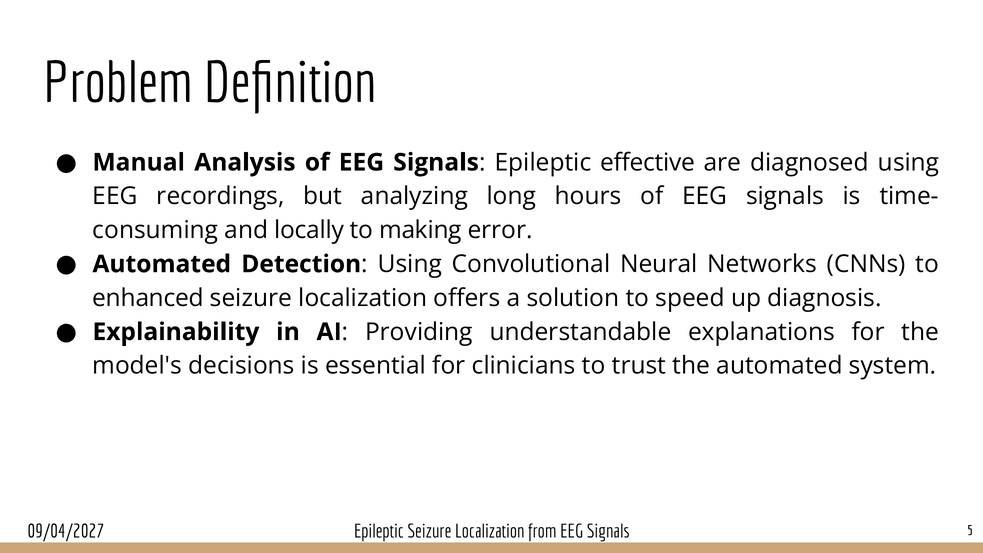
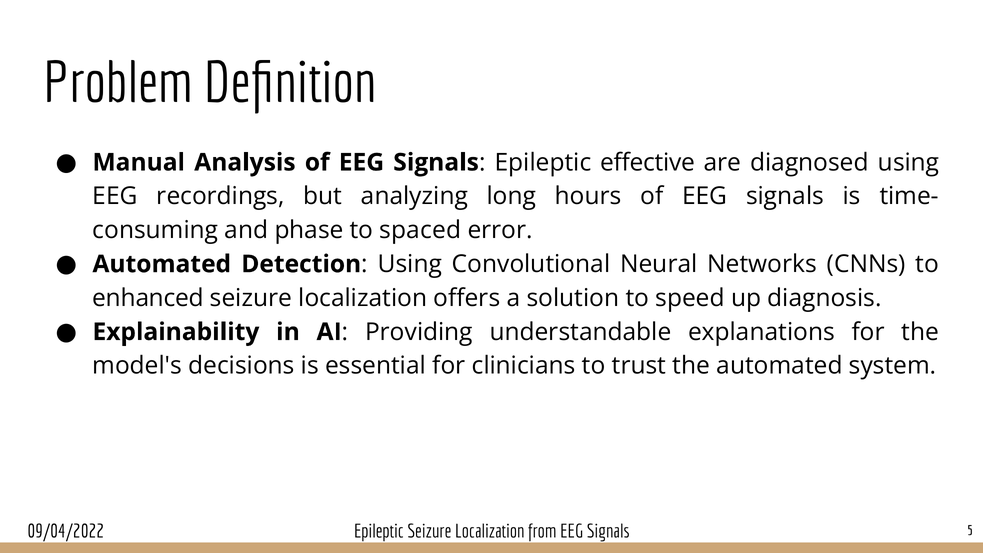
locally: locally -> phase
making: making -> spaced
09/04/2027: 09/04/2027 -> 09/04/2022
